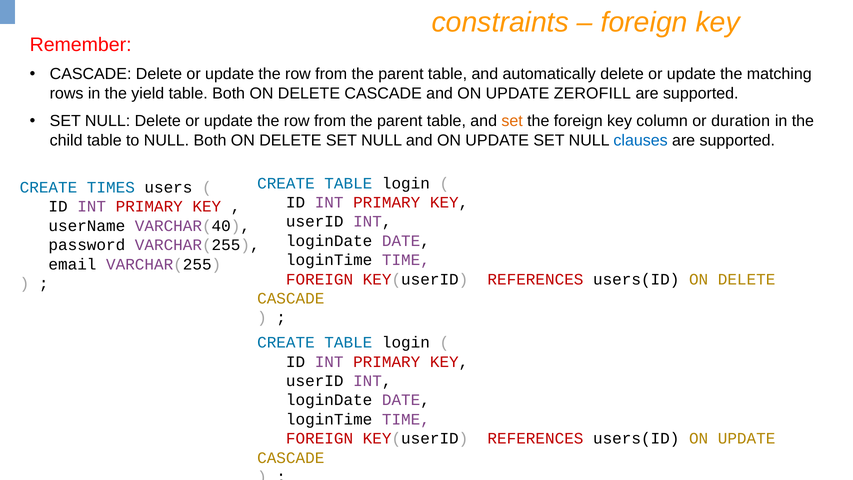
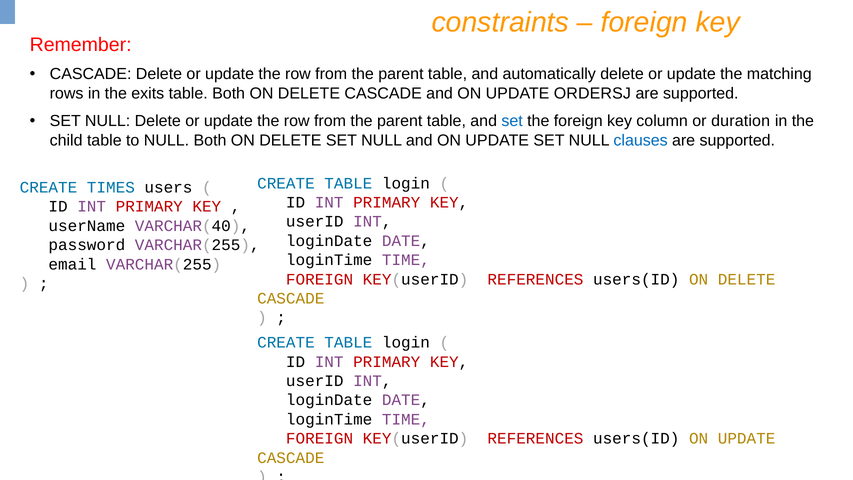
yield: yield -> exits
ZEROFILL: ZEROFILL -> ORDERSJ
set at (512, 121) colour: orange -> blue
